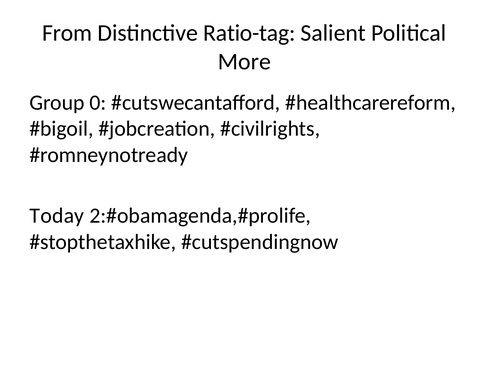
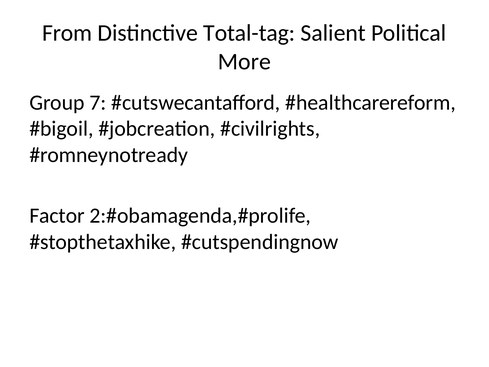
Ratio-tag: Ratio-tag -> Total-tag
0: 0 -> 7
Today: Today -> Factor
